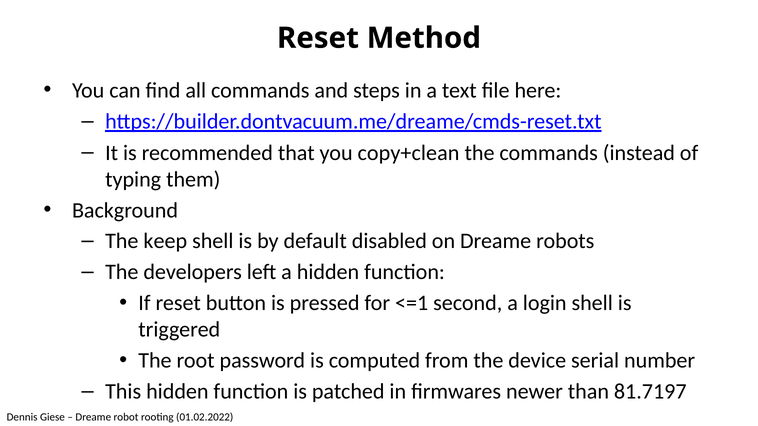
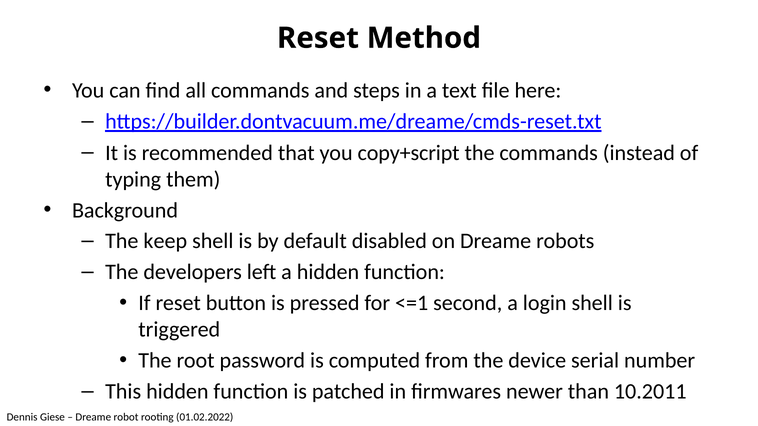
copy+clean: copy+clean -> copy+script
81.7197: 81.7197 -> 10.2011
